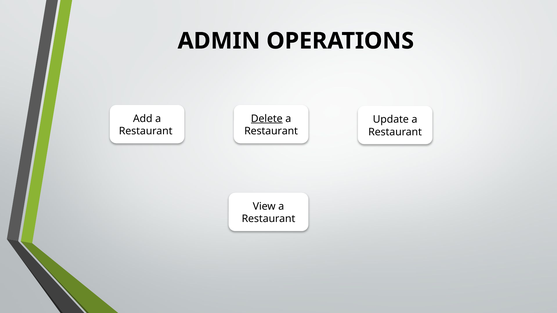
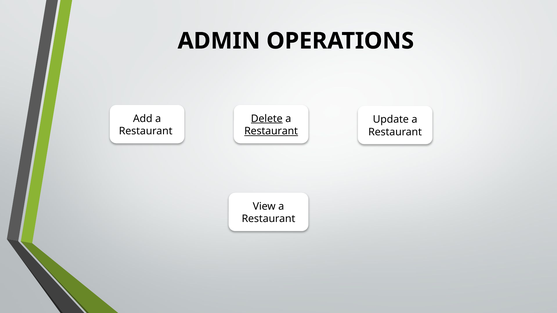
Restaurant at (271, 131) underline: none -> present
